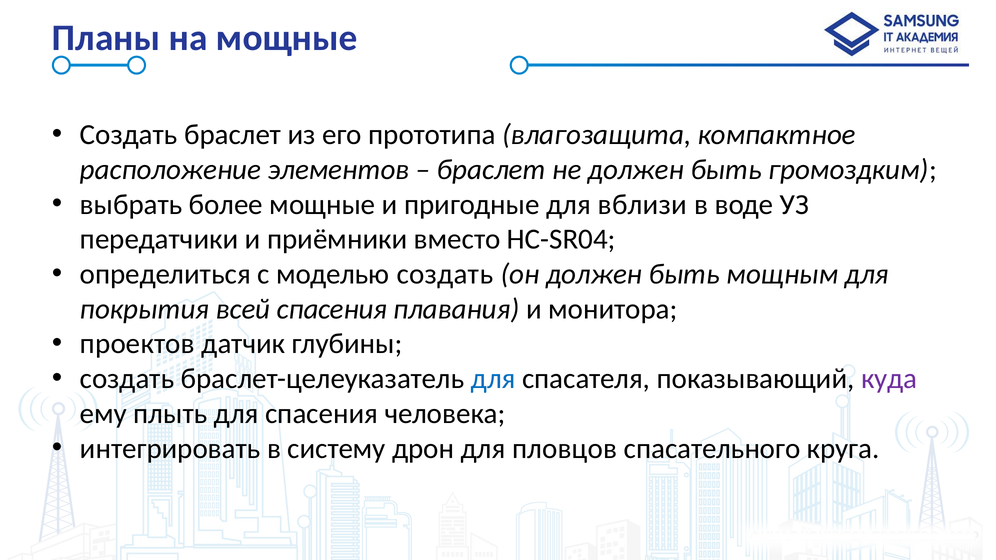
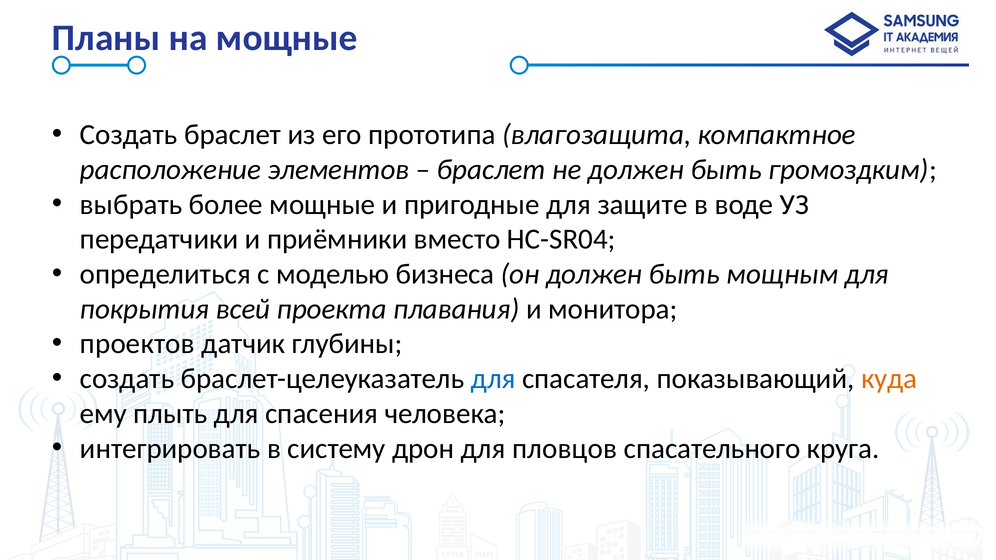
вблизи: вблизи -> защите
моделью создать: создать -> бизнеса
всей спасения: спасения -> проекта
куда colour: purple -> orange
